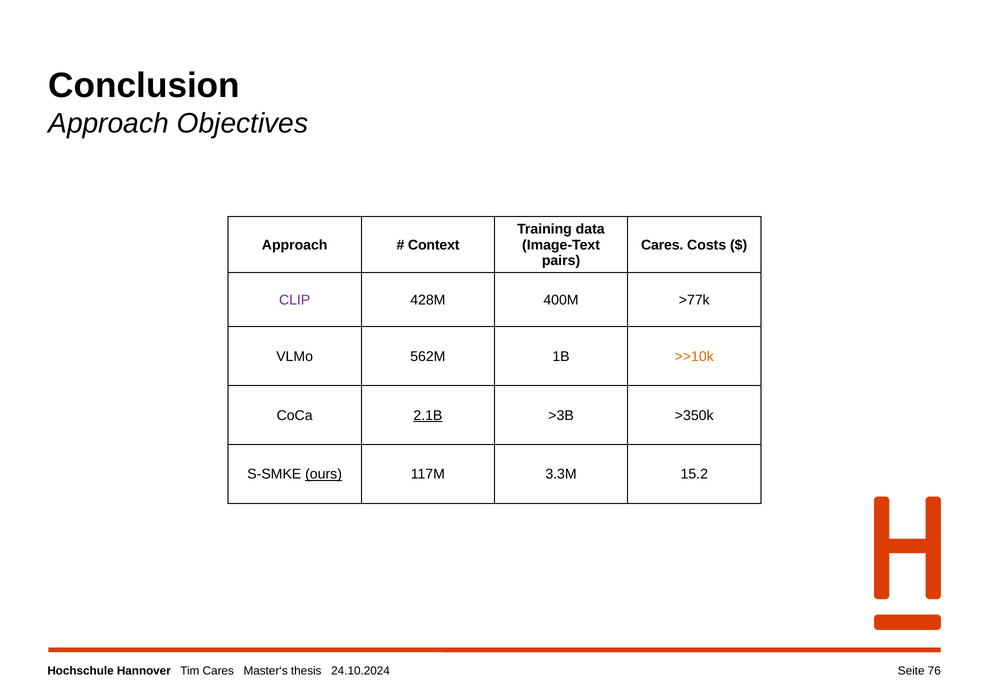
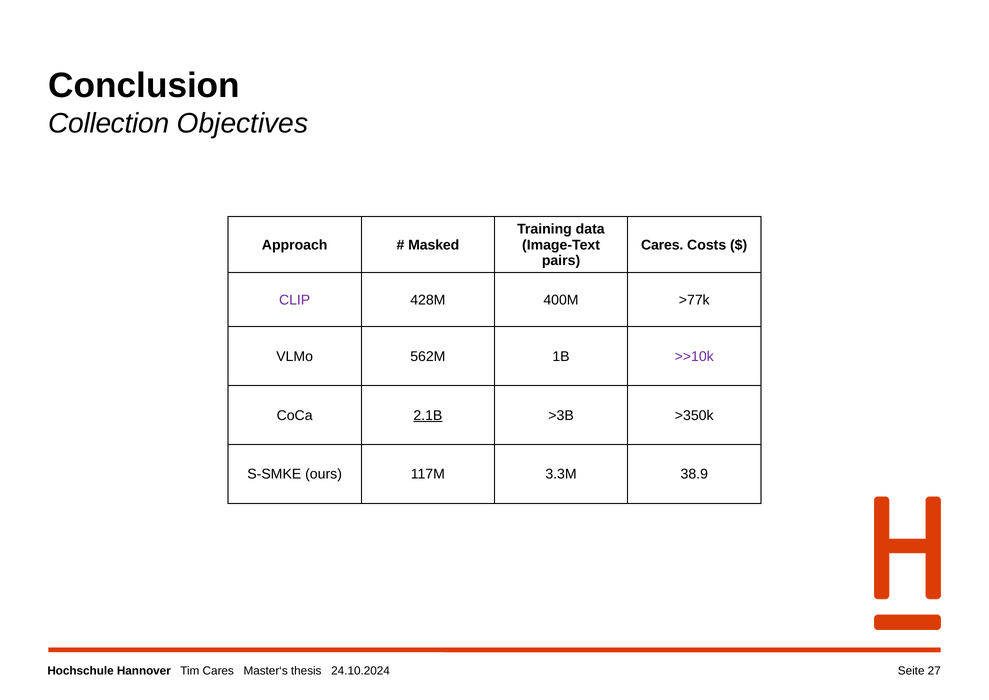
Approach at (109, 123): Approach -> Collection
Context: Context -> Masked
>>10k colour: orange -> purple
ours underline: present -> none
15.2: 15.2 -> 38.9
76: 76 -> 27
